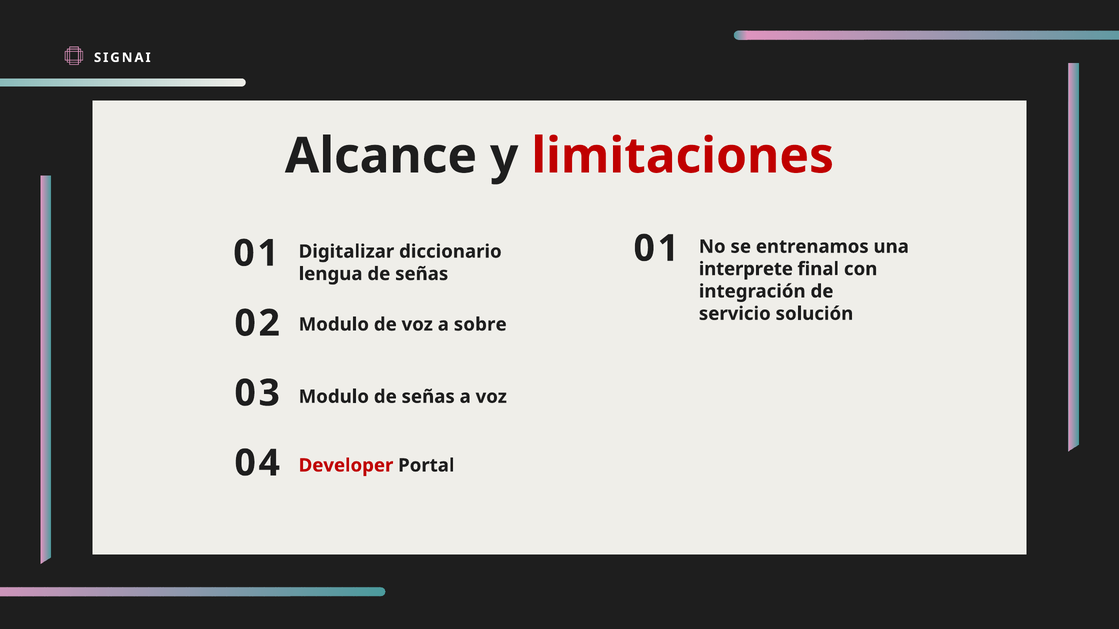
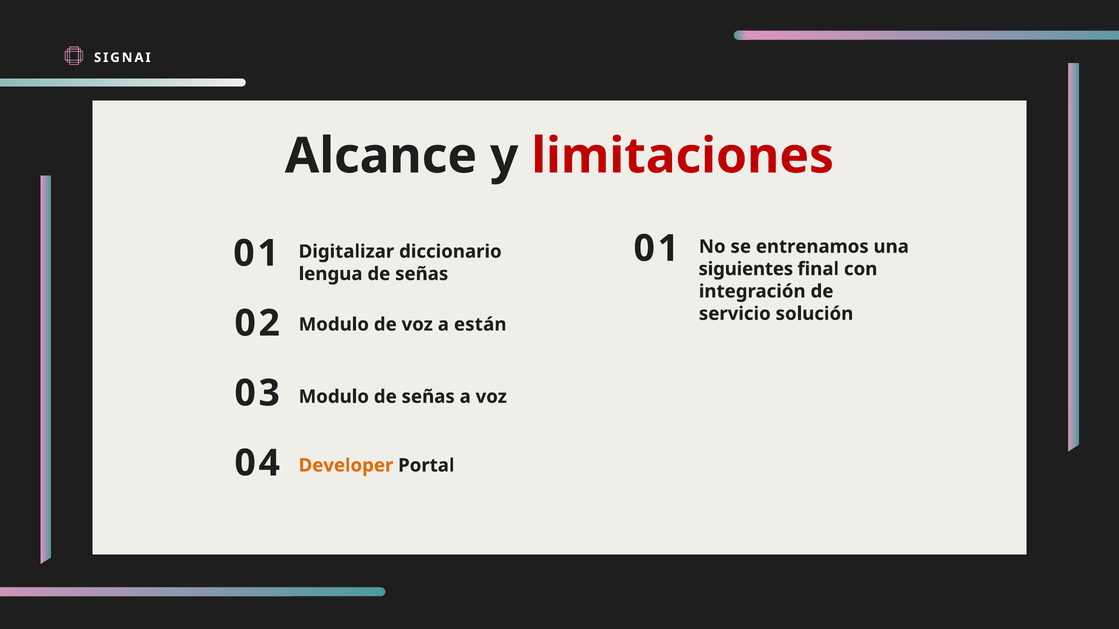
interprete: interprete -> siguientes
sobre: sobre -> están
Developer colour: red -> orange
